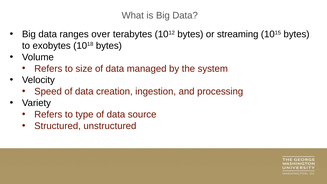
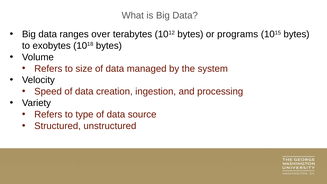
streaming: streaming -> programs
